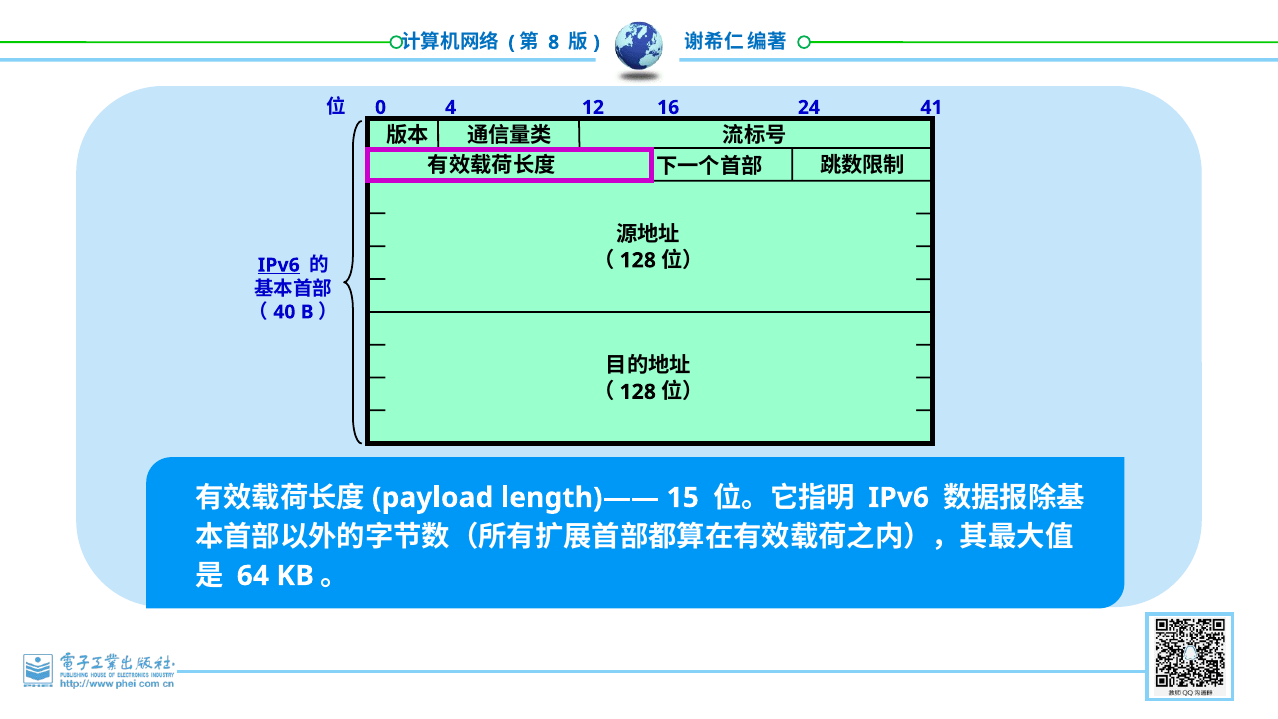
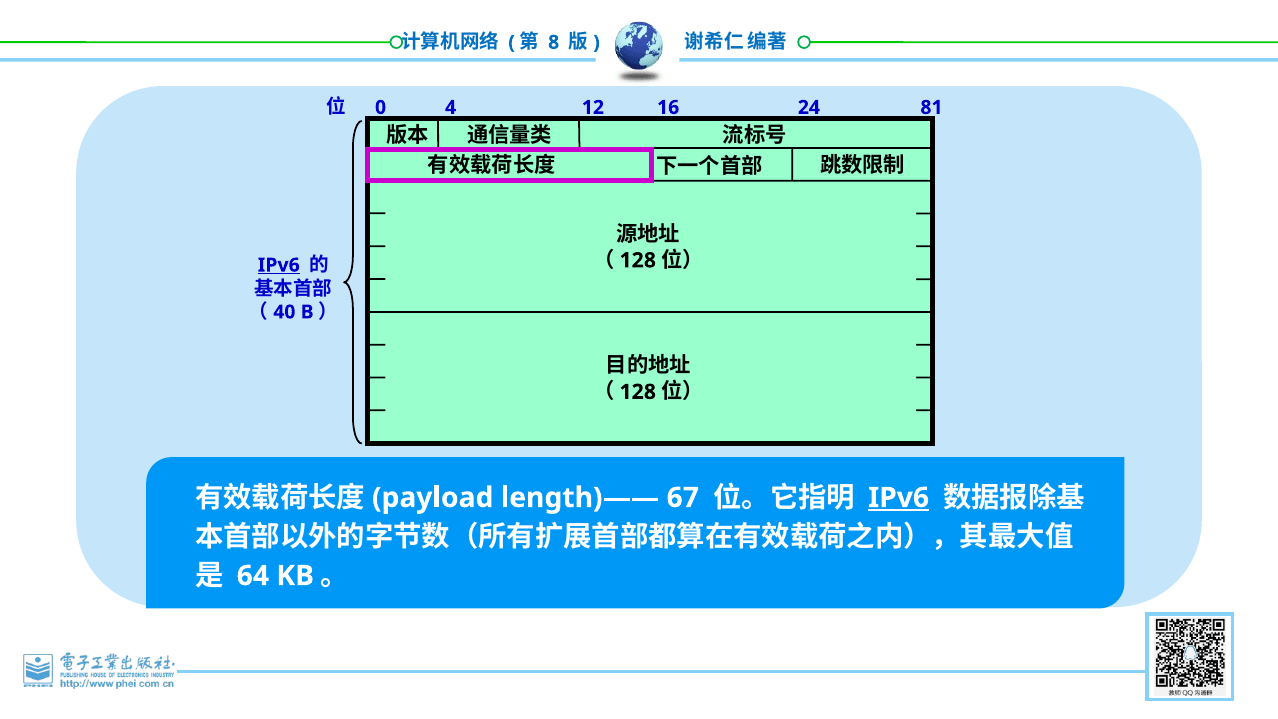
41: 41 -> 81
15: 15 -> 67
IPv6 at (899, 498) underline: none -> present
